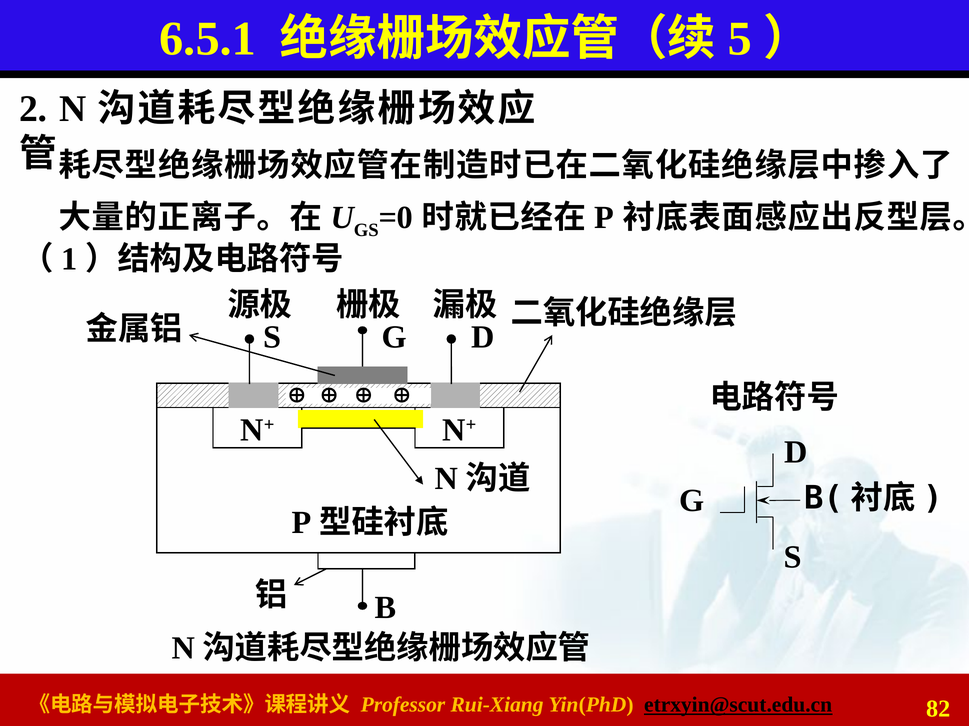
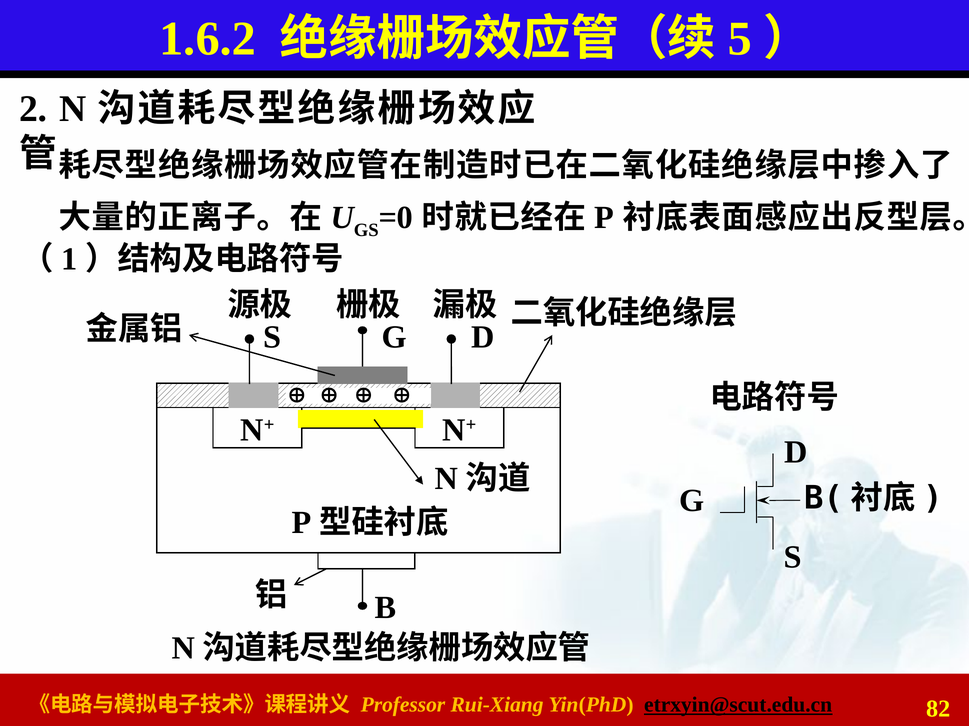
6.5.1: 6.5.1 -> 1.6.2
